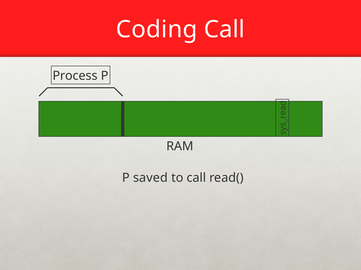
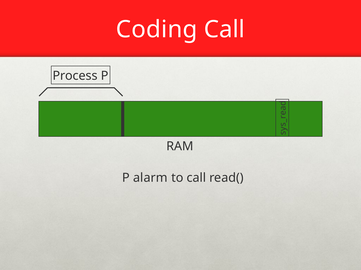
saved: saved -> alarm
